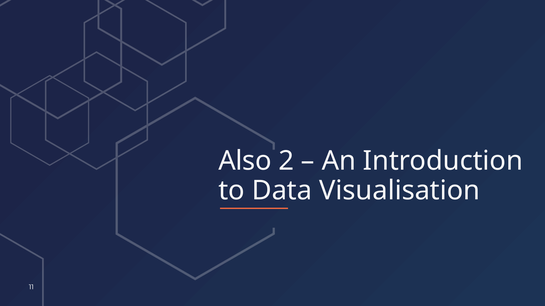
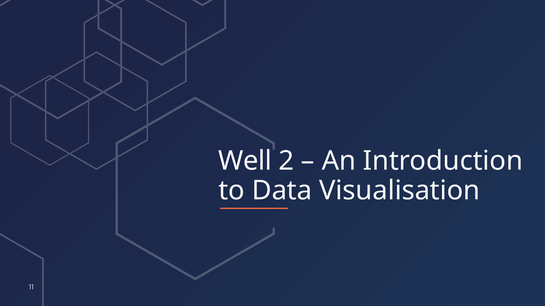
Also: Also -> Well
